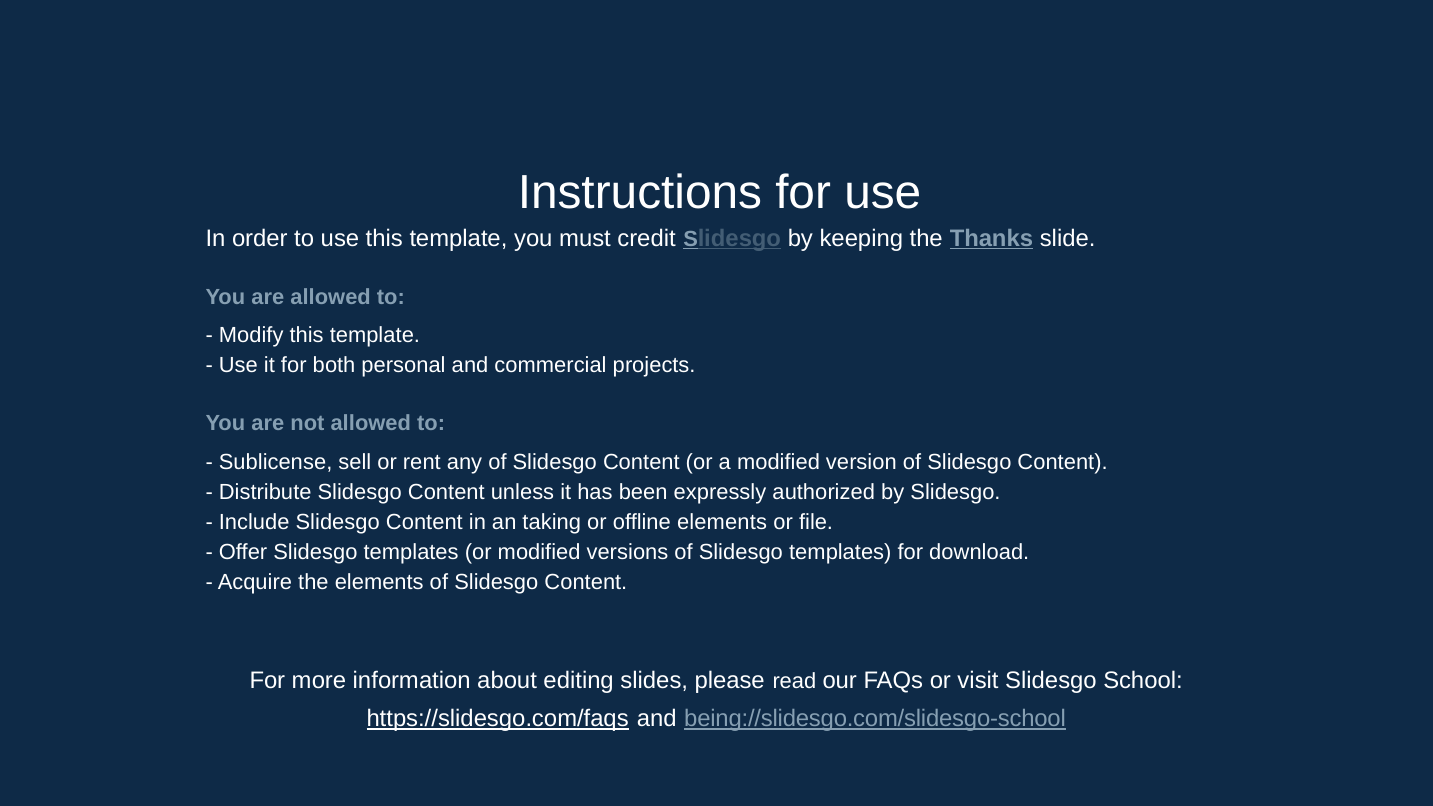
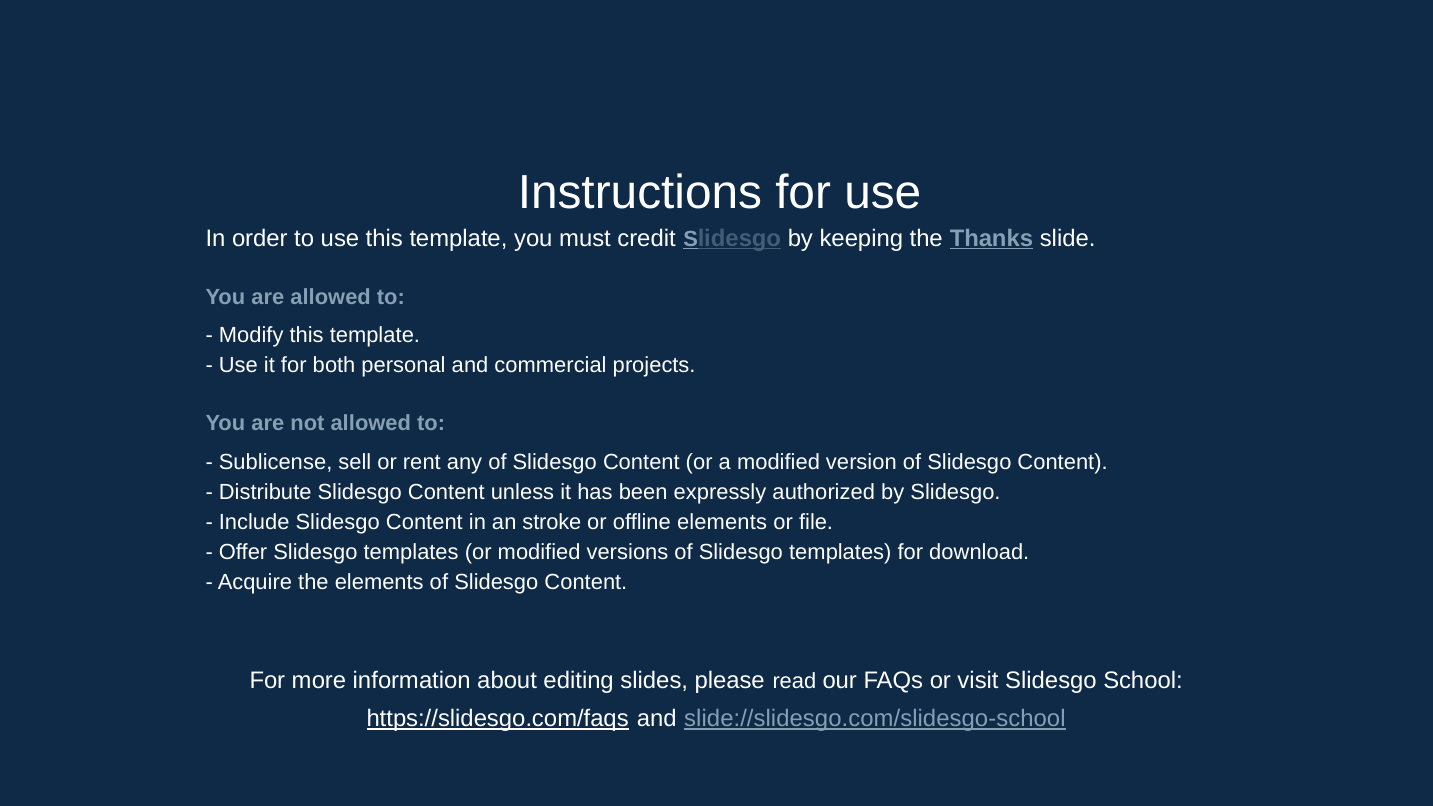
taking: taking -> stroke
being://slidesgo.com/slidesgo-school: being://slidesgo.com/slidesgo-school -> slide://slidesgo.com/slidesgo-school
